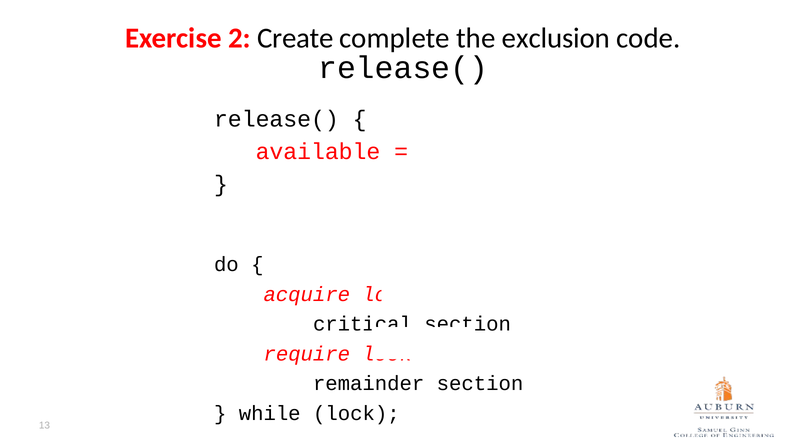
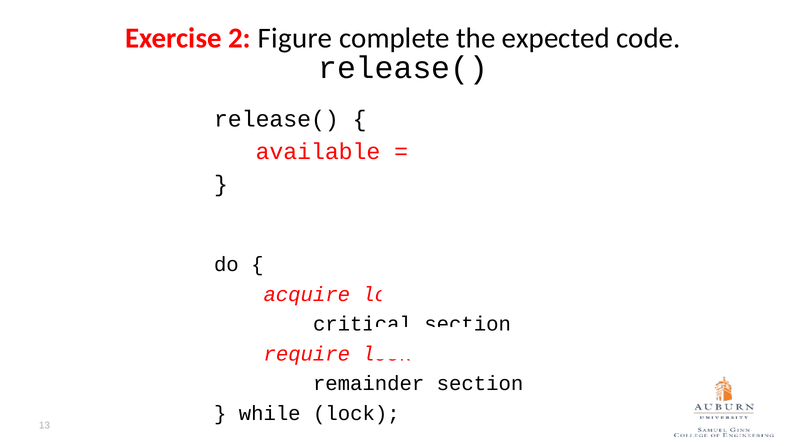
Create: Create -> Figure
exclusion: exclusion -> expected
